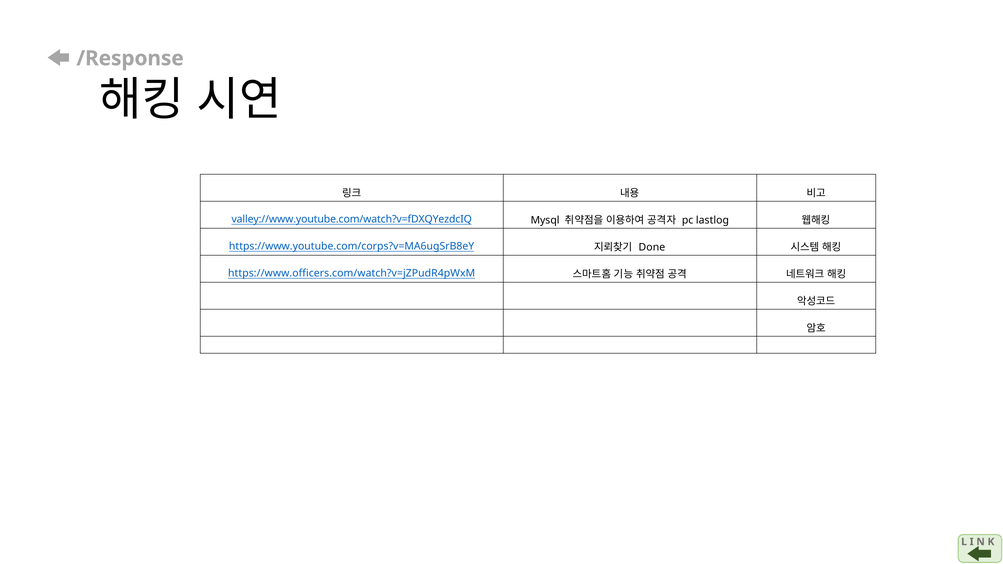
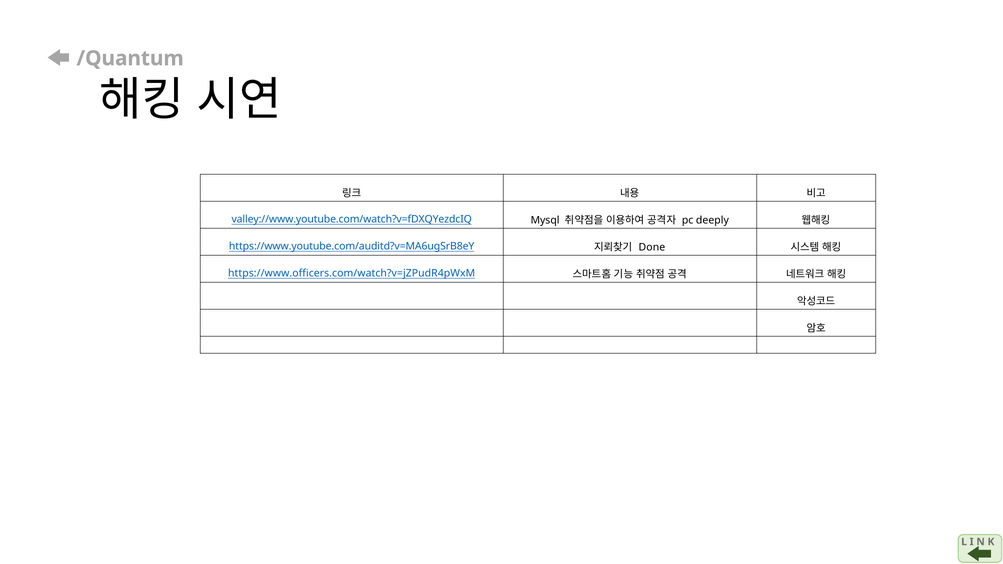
/Response: /Response -> /Quantum
lastlog: lastlog -> deeply
https://www.youtube.com/corps?v=MA6ugSrB8eY: https://www.youtube.com/corps?v=MA6ugSrB8eY -> https://www.youtube.com/auditd?v=MA6ugSrB8eY
